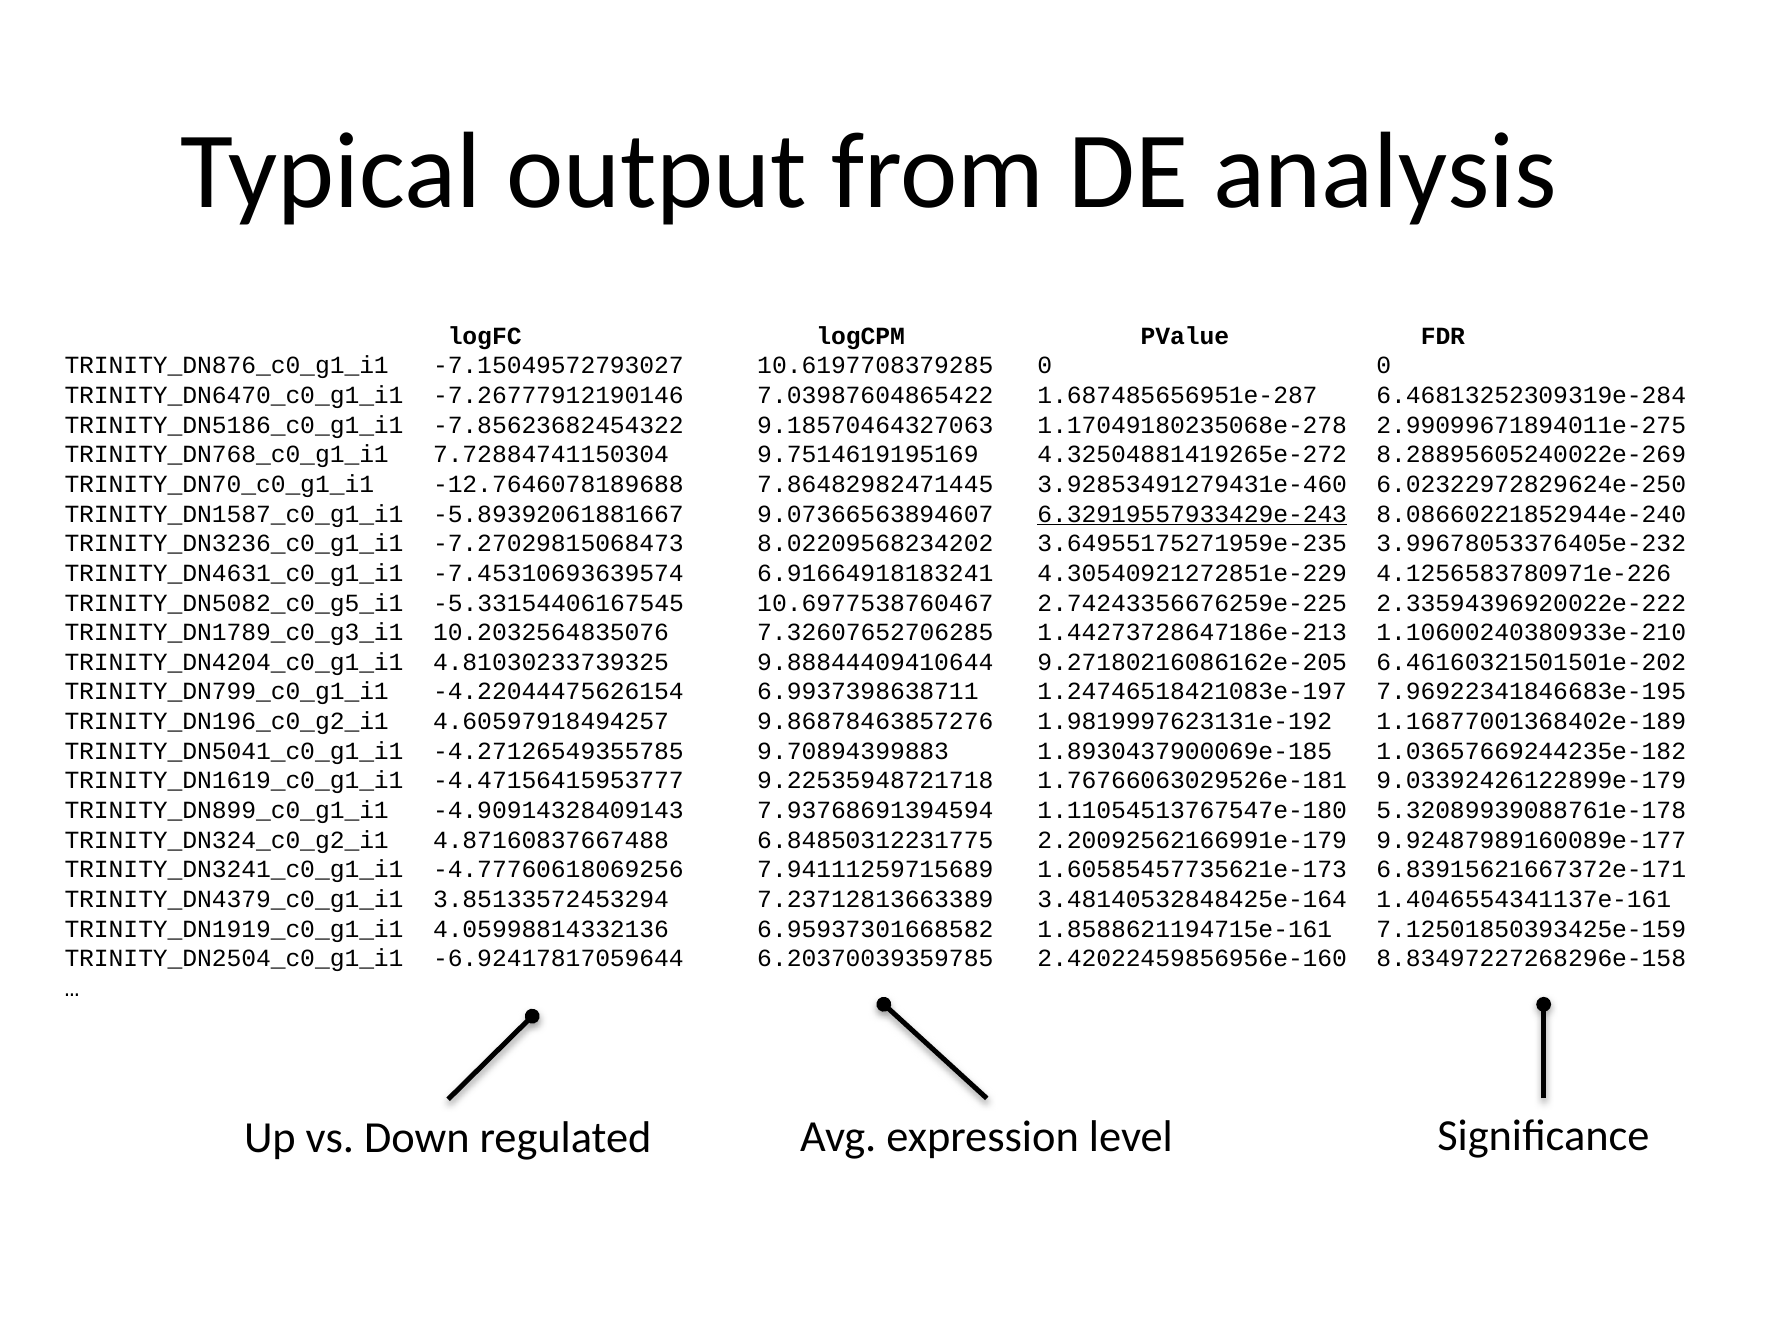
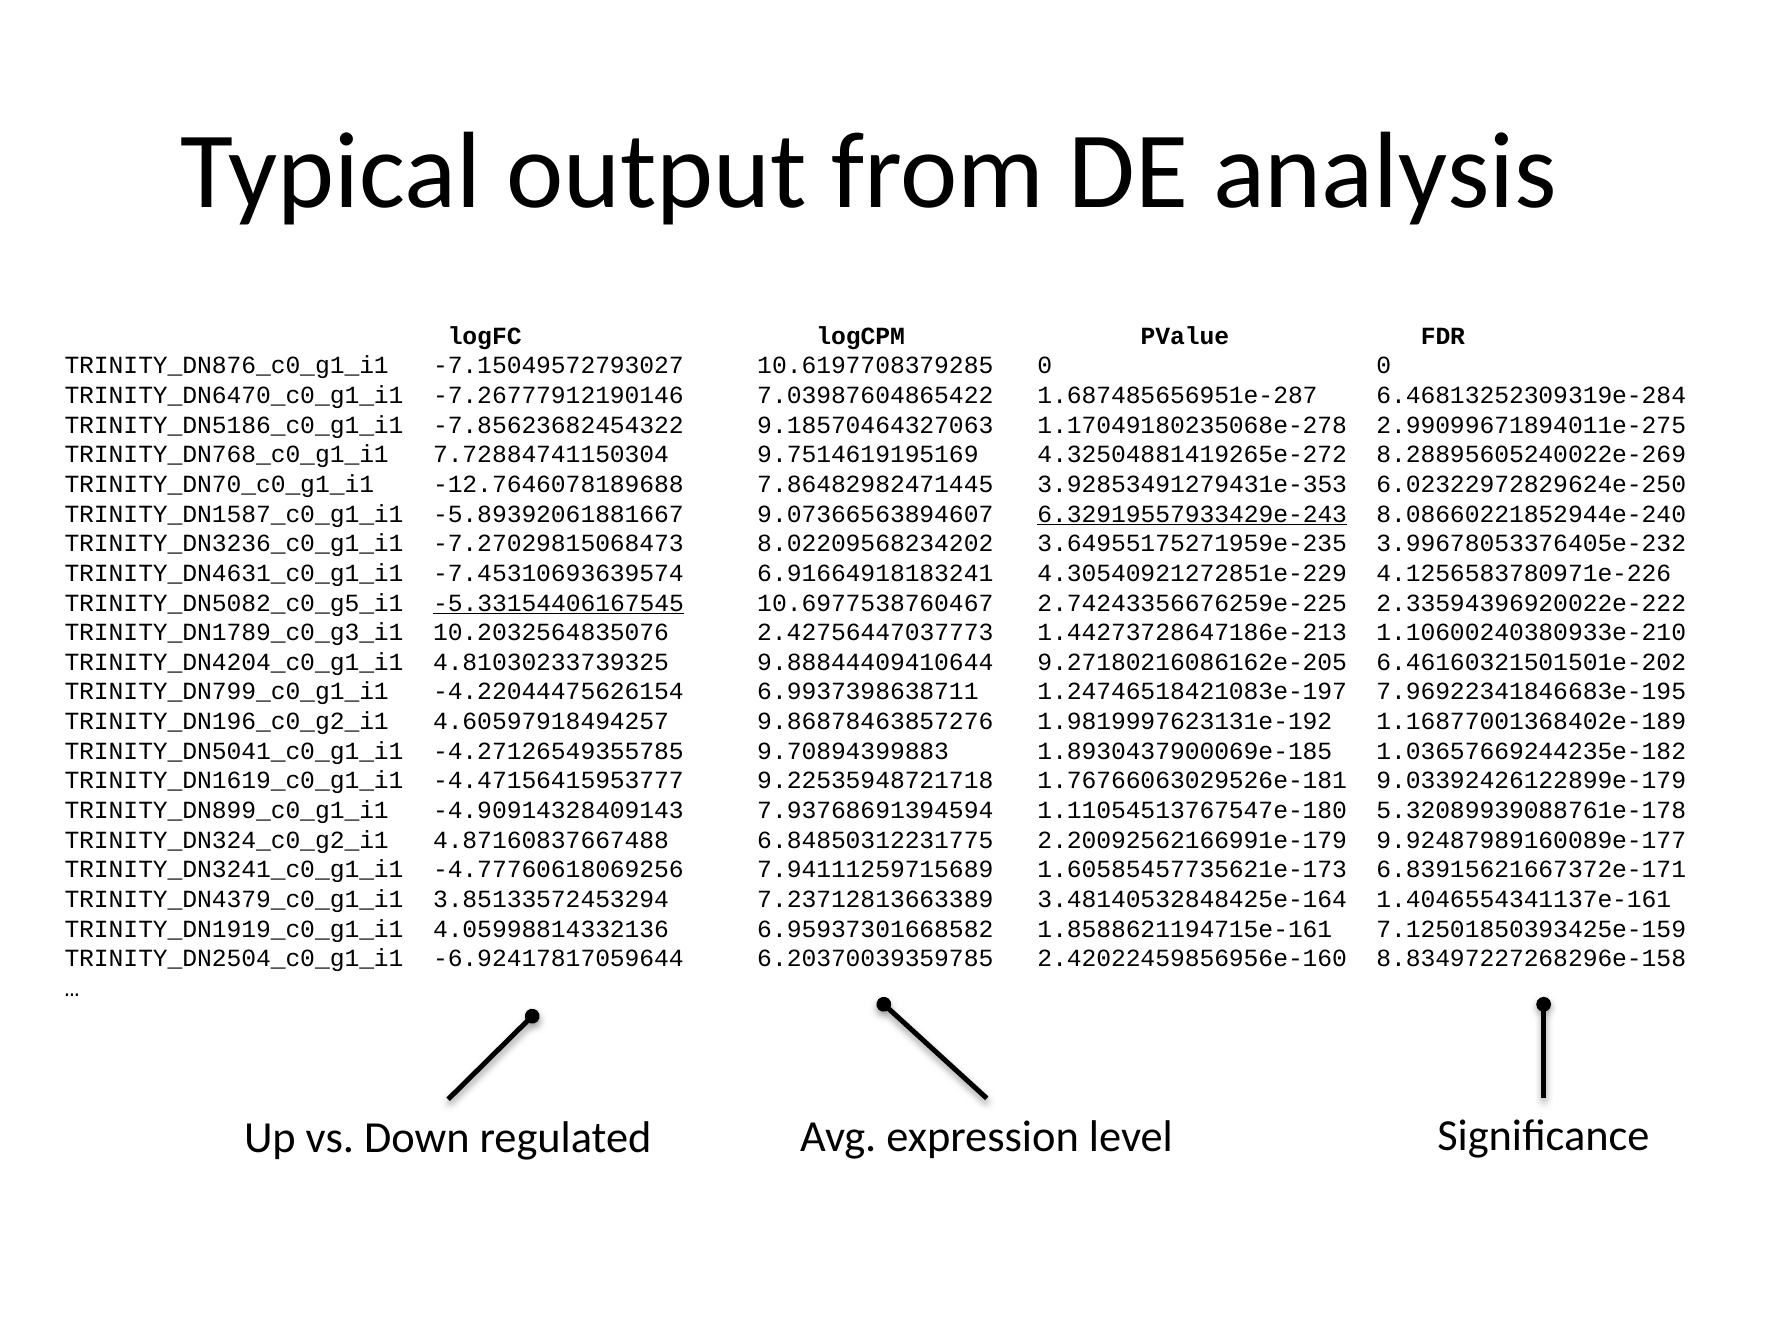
3.92853491279431e-460: 3.92853491279431e-460 -> 3.92853491279431e-353
-5.33154406167545 underline: none -> present
7.32607652706285: 7.32607652706285 -> 2.42756447037773
